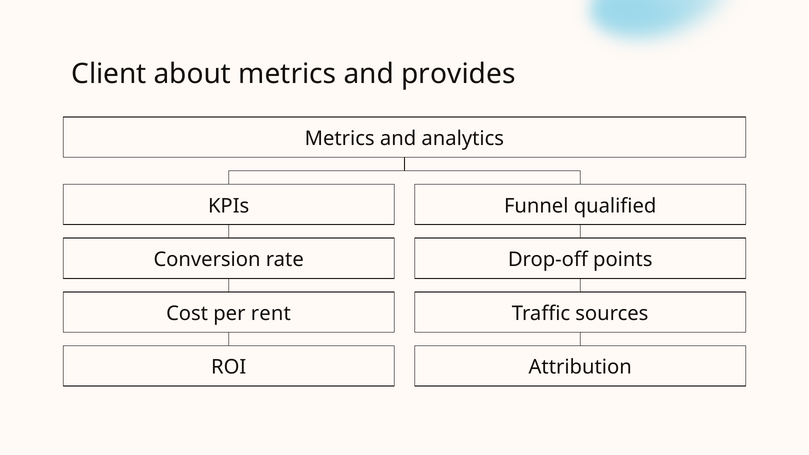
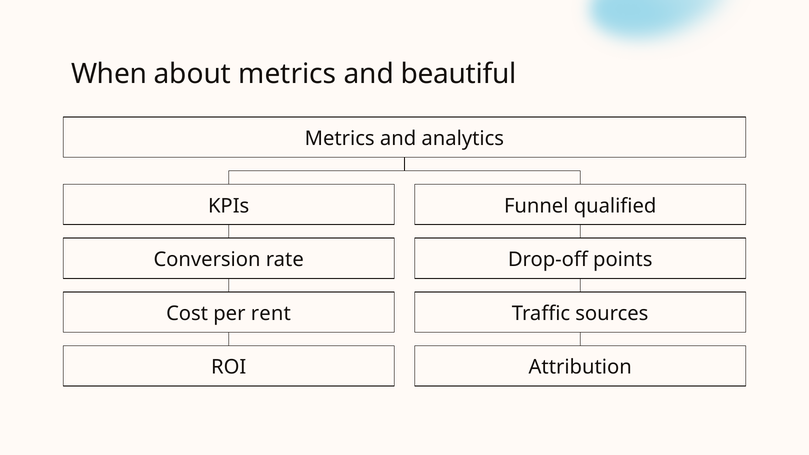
Client: Client -> When
provides: provides -> beautiful
